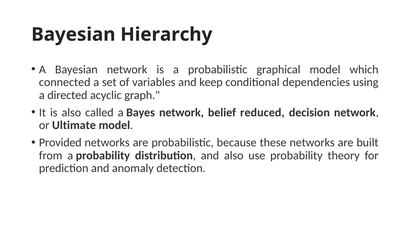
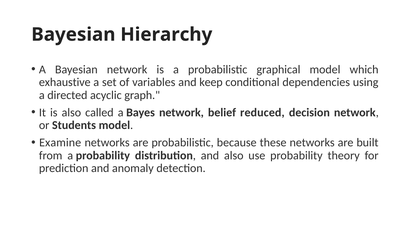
connected: connected -> exhaustive
Ultimate: Ultimate -> Students
Provided: Provided -> Examine
